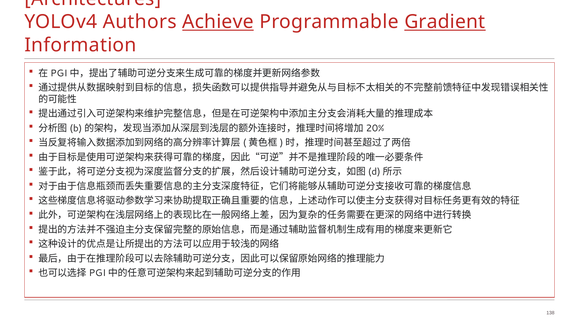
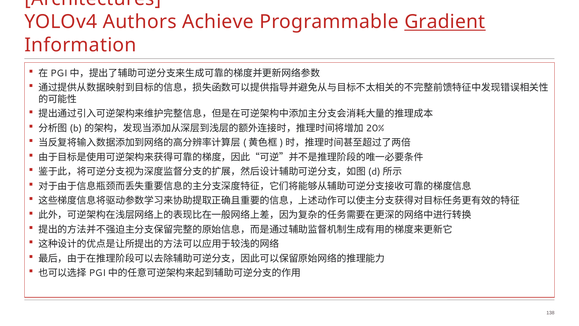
Achieve underline: present -> none
